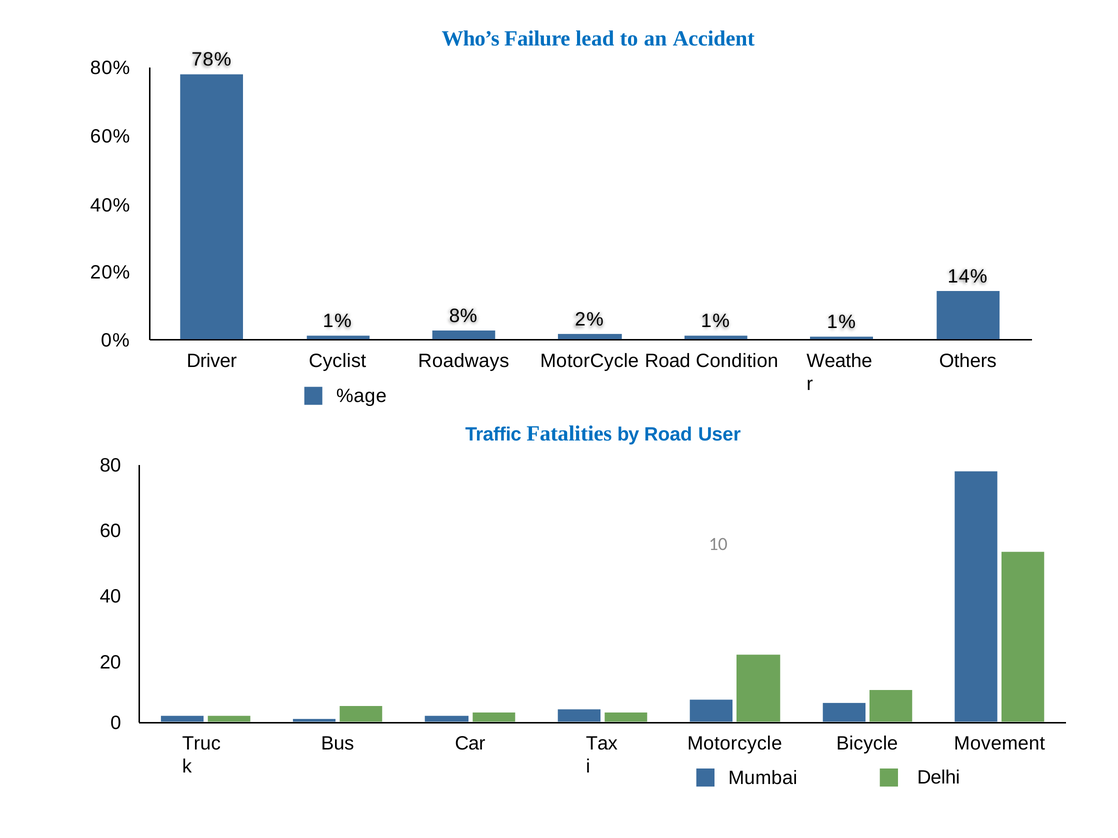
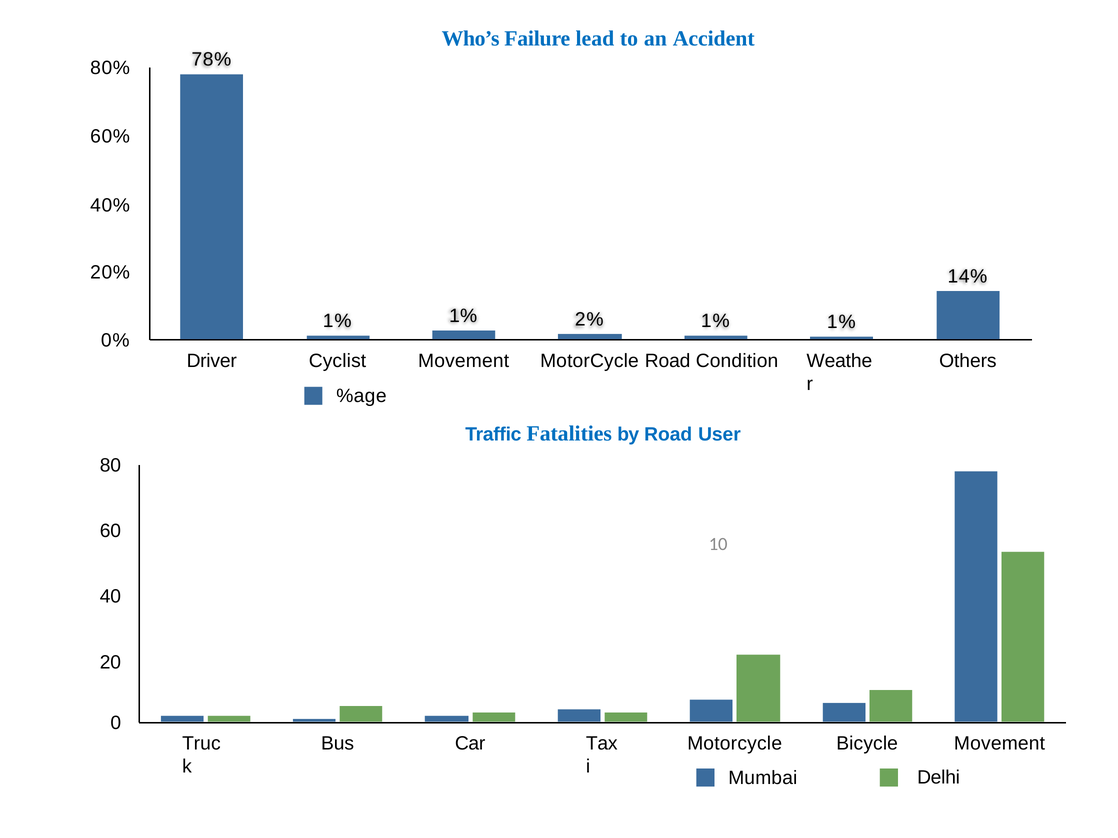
8% at (463, 316): 8% -> 1%
Driver Roadways: Roadways -> Movement
